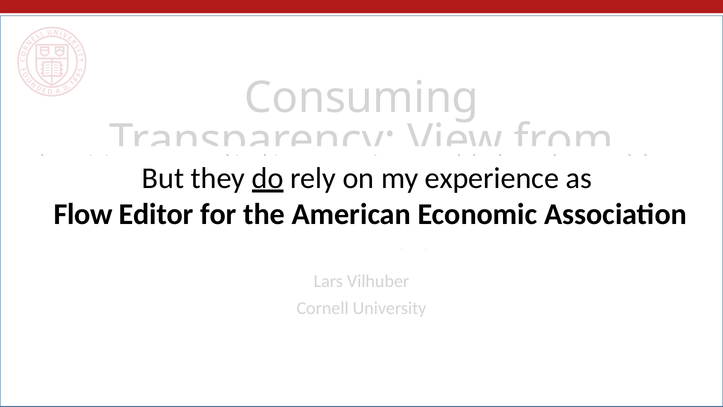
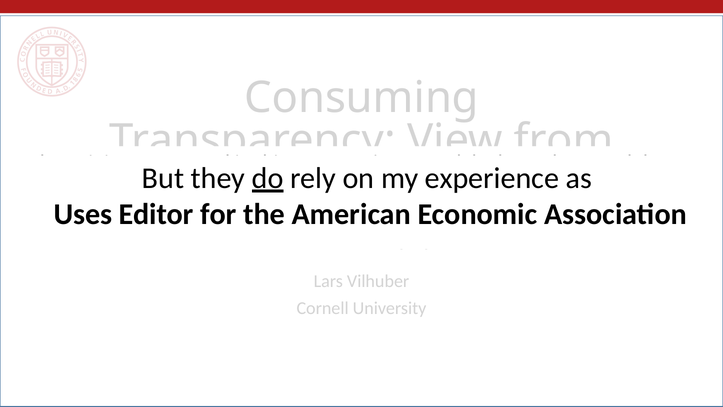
Flow: Flow -> Uses
